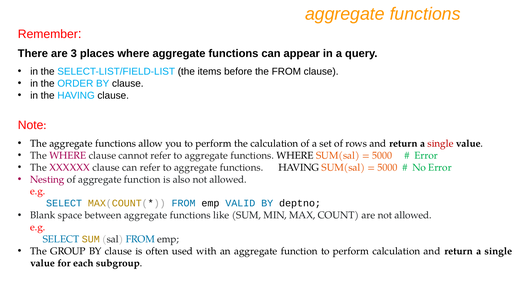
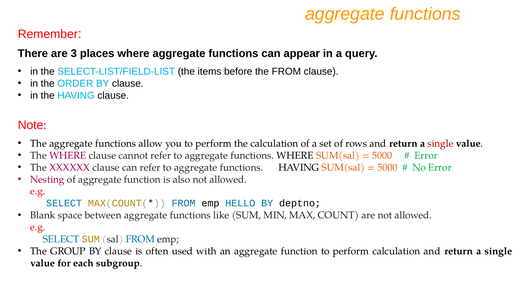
VALID: VALID -> HELLO
